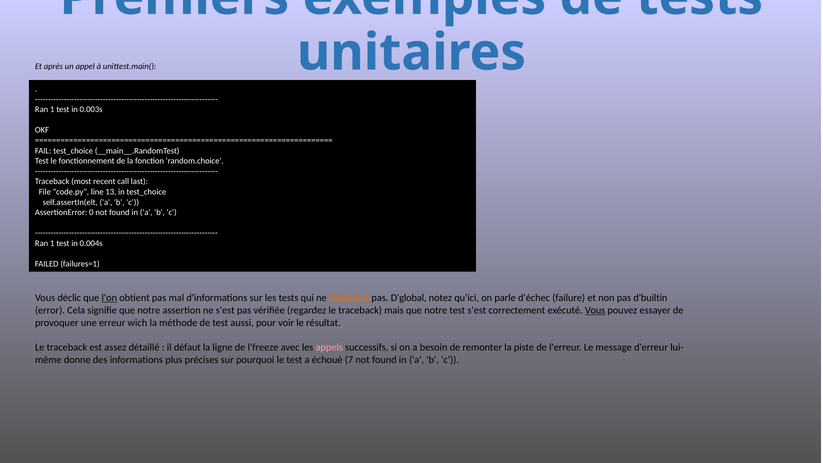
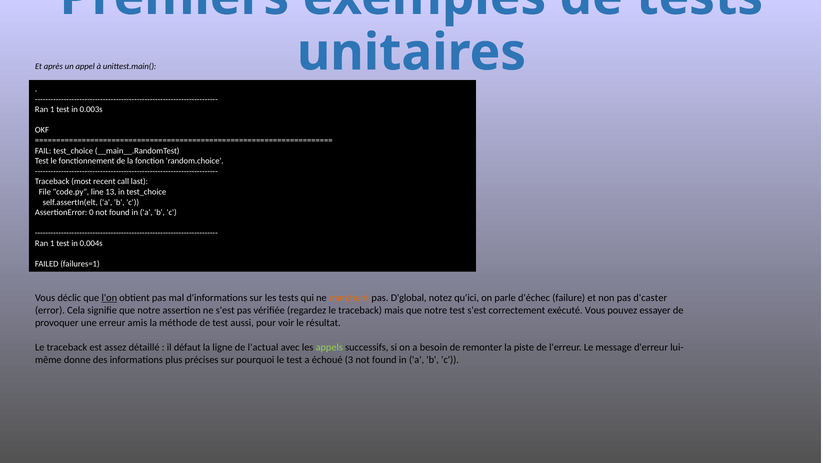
d'builtin: d'builtin -> d'caster
Vous at (595, 310) underline: present -> none
wich: wich -> amis
l'freeze: l'freeze -> l'actual
appels colour: pink -> light green
7: 7 -> 3
